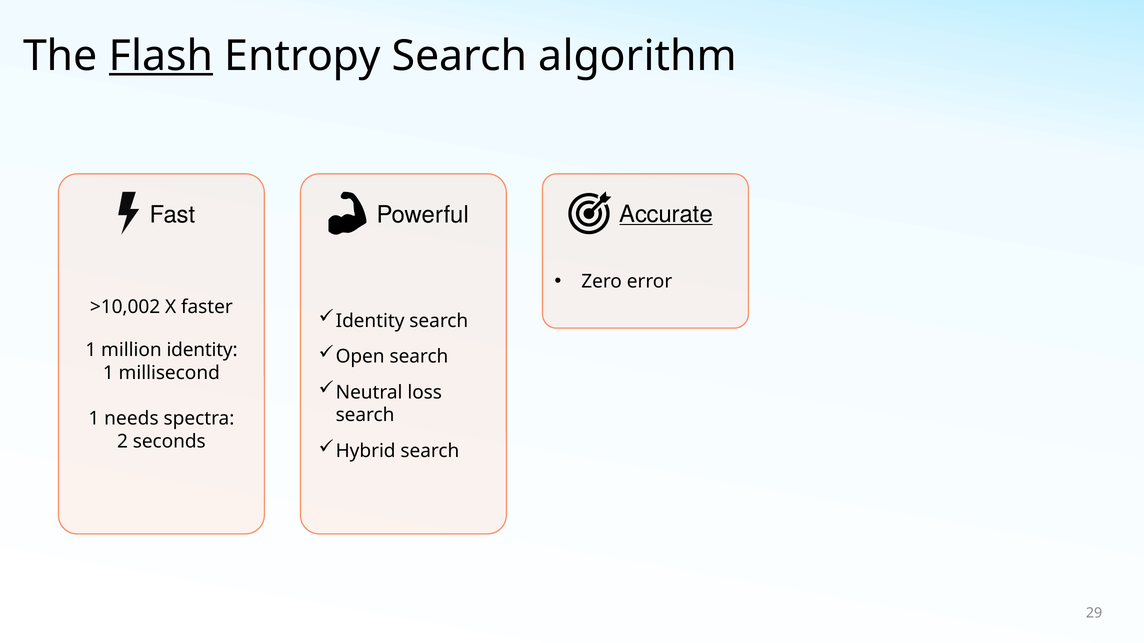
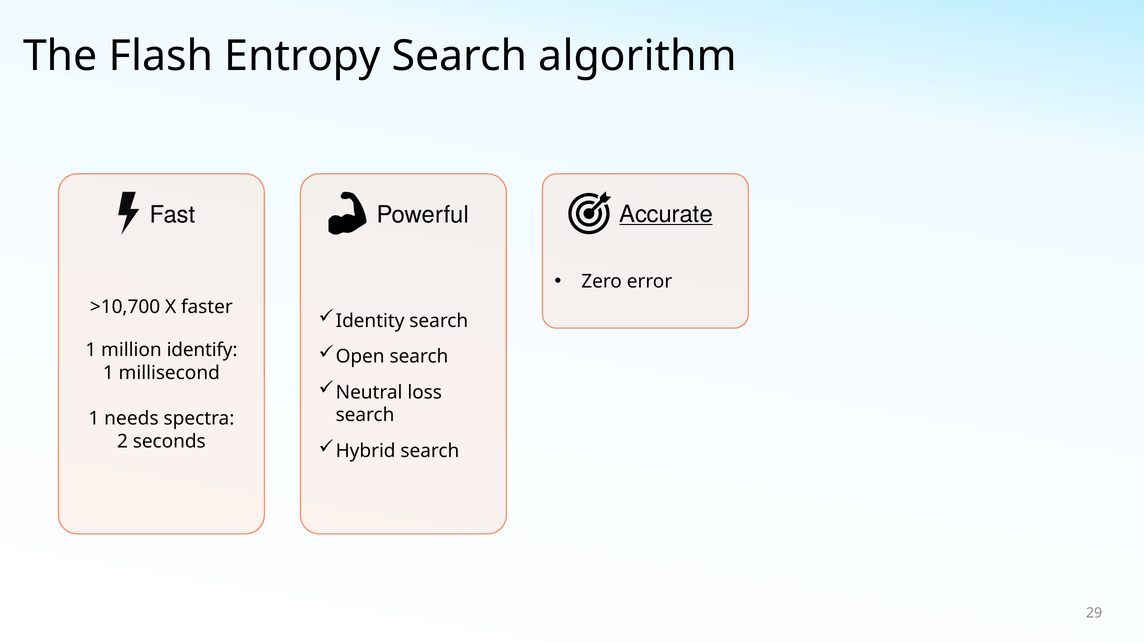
Flash underline: present -> none
>10,002: >10,002 -> >10,700
million identity: identity -> identify
